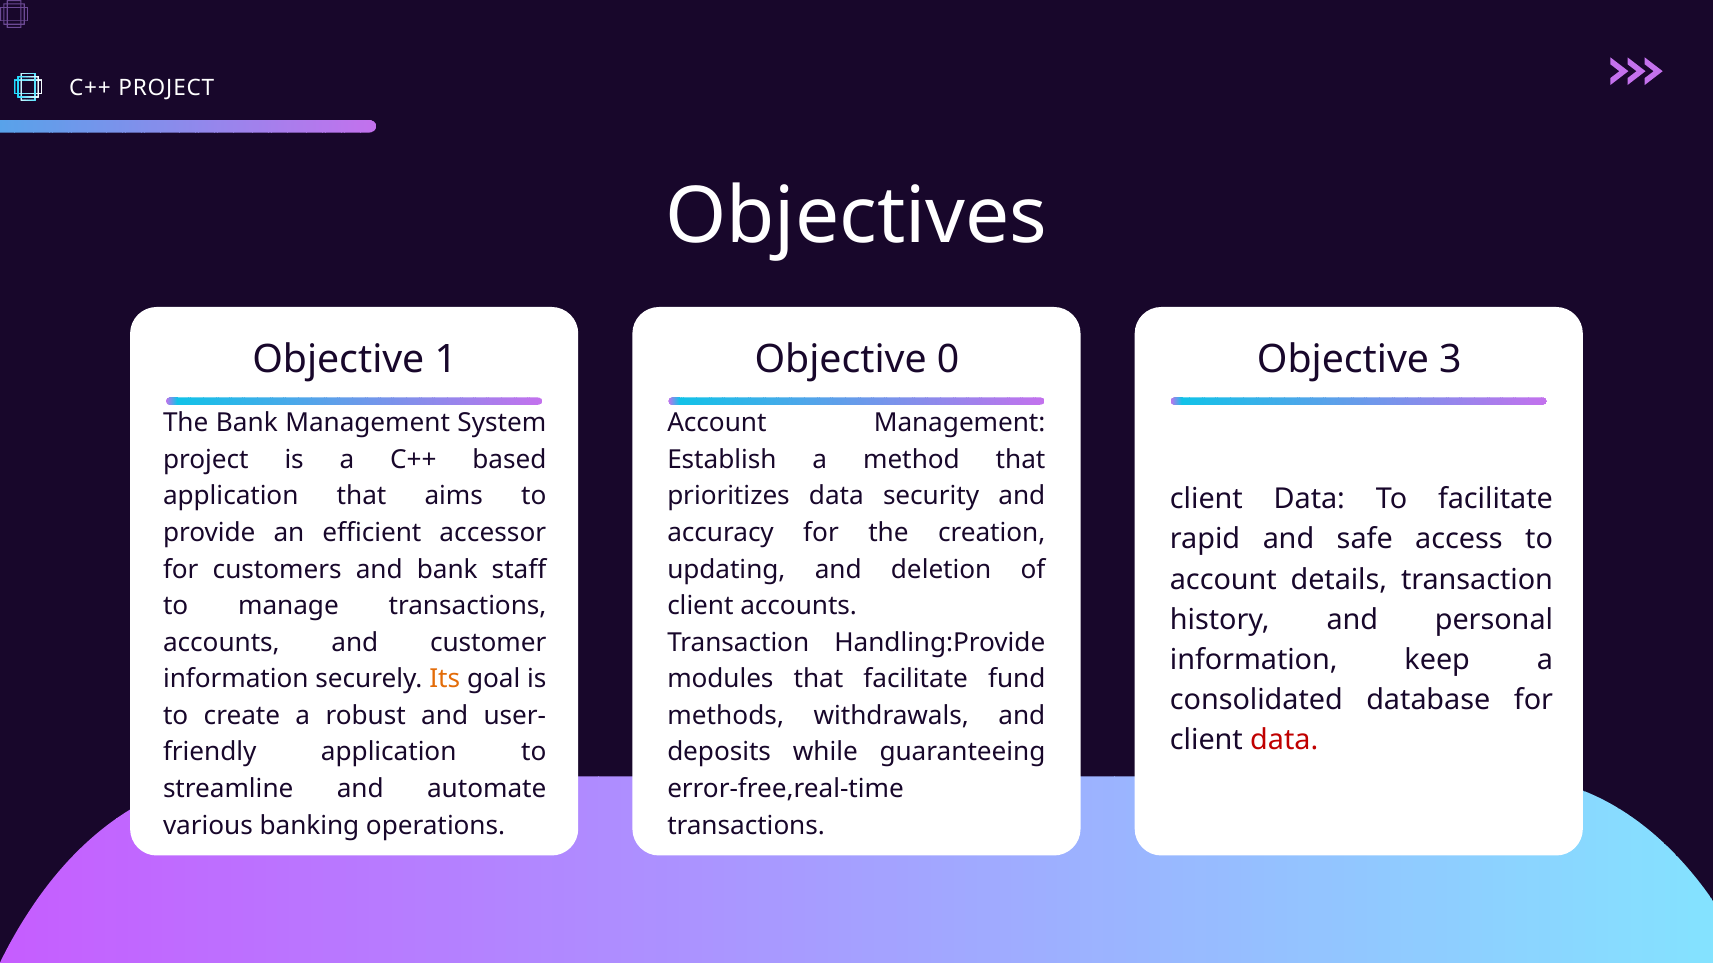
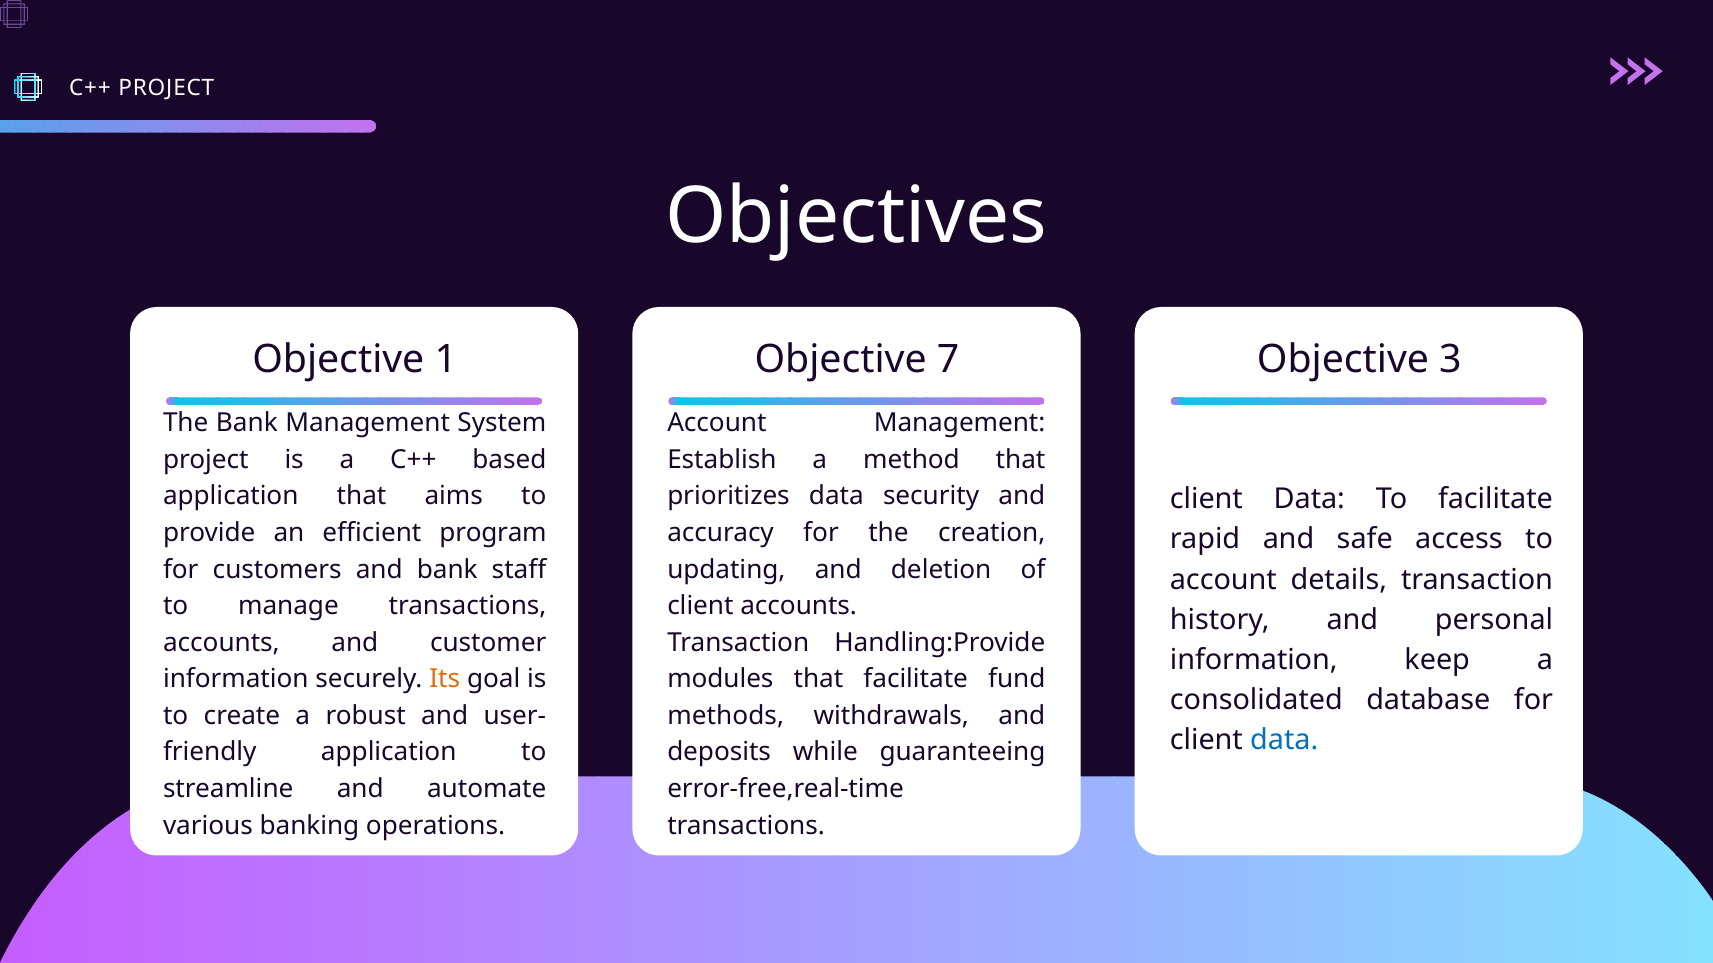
0: 0 -> 7
accessor: accessor -> program
data at (1284, 741) colour: red -> blue
